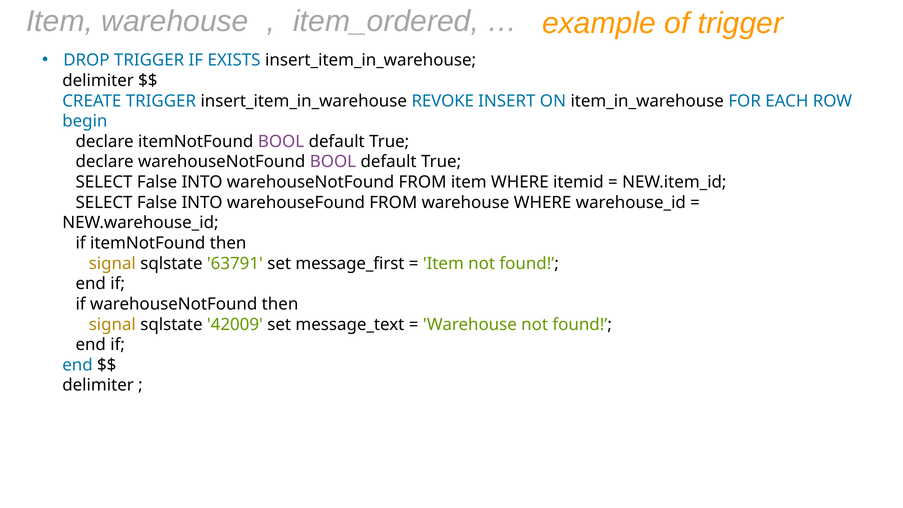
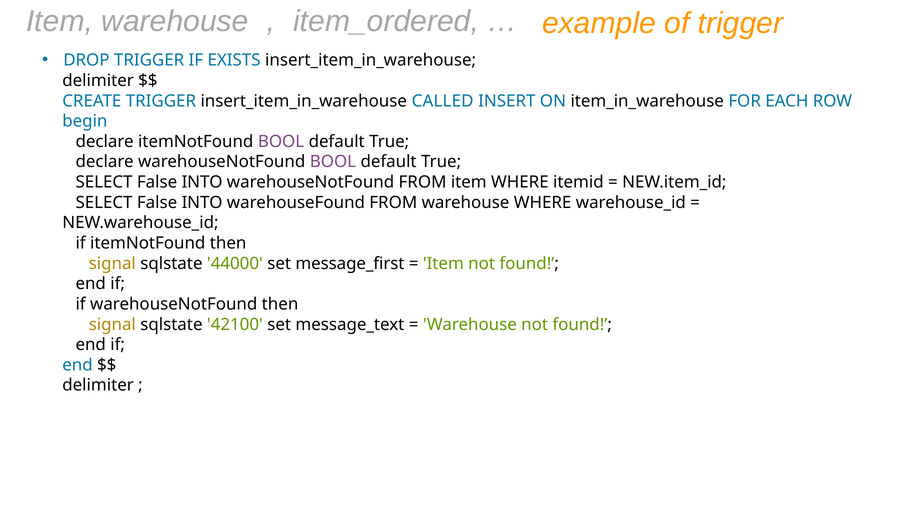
REVOKE: REVOKE -> CALLED
63791: 63791 -> 44000
42009: 42009 -> 42100
